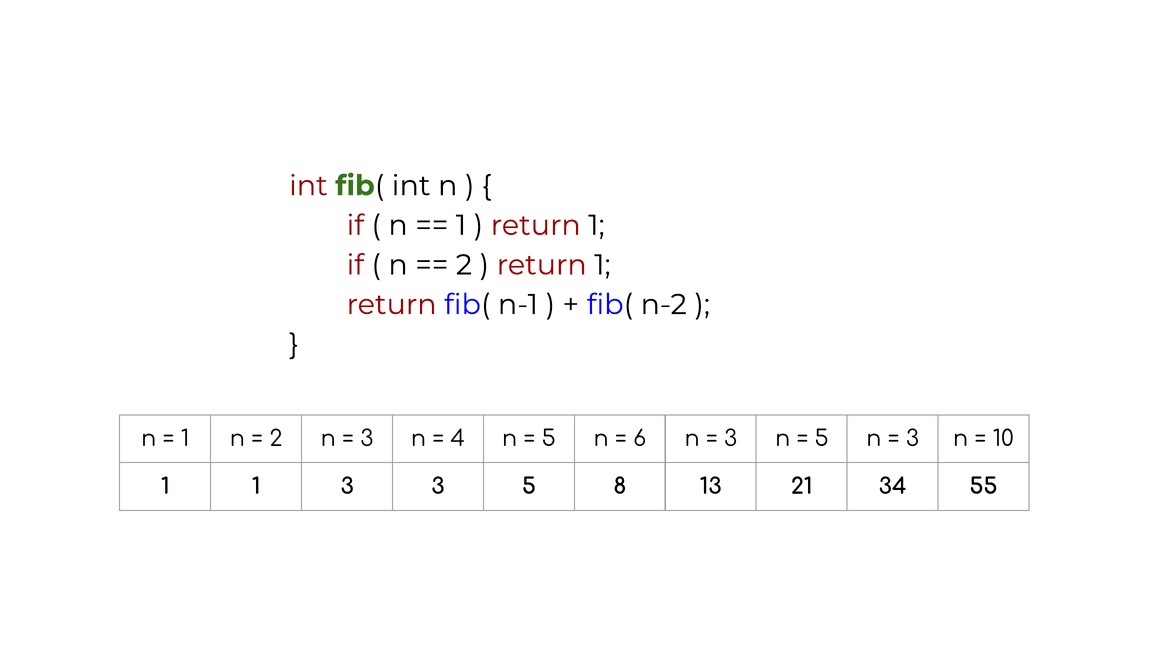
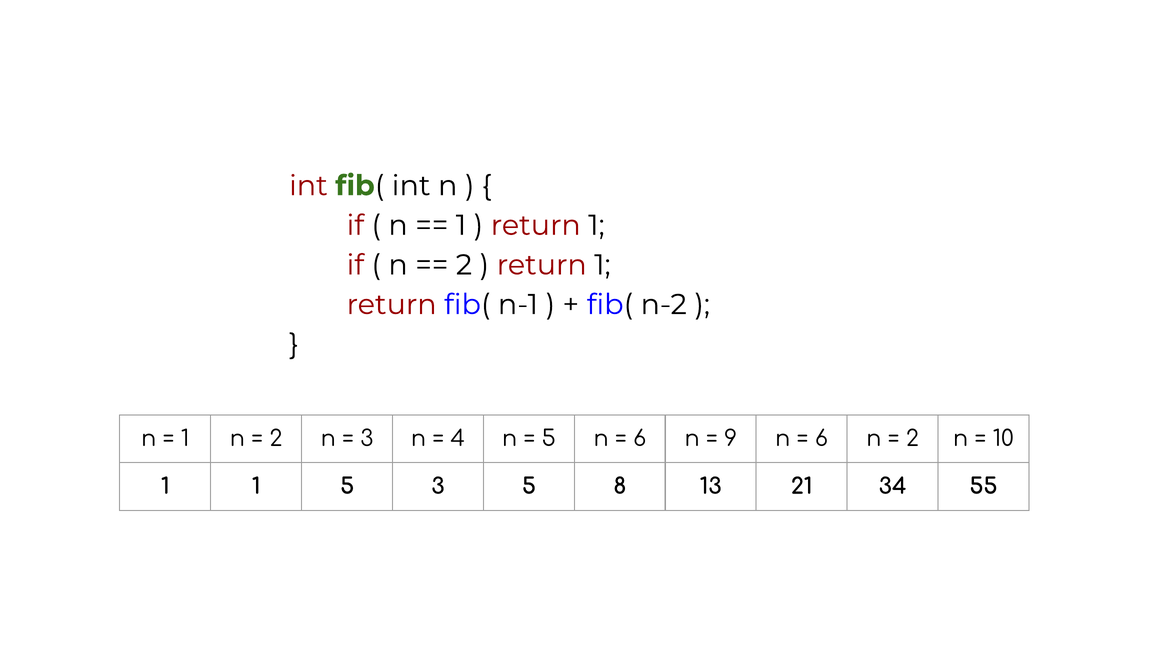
3 at (731, 439): 3 -> 9
5 at (822, 439): 5 -> 6
3 at (912, 439): 3 -> 2
1 3: 3 -> 5
